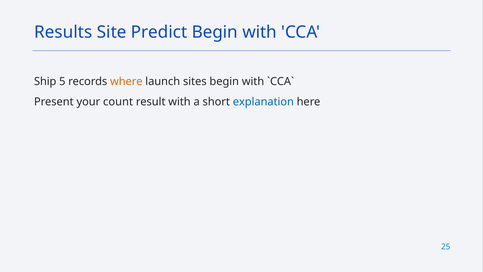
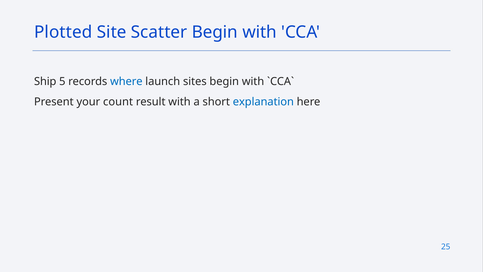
Results: Results -> Plotted
Predict: Predict -> Scatter
where colour: orange -> blue
